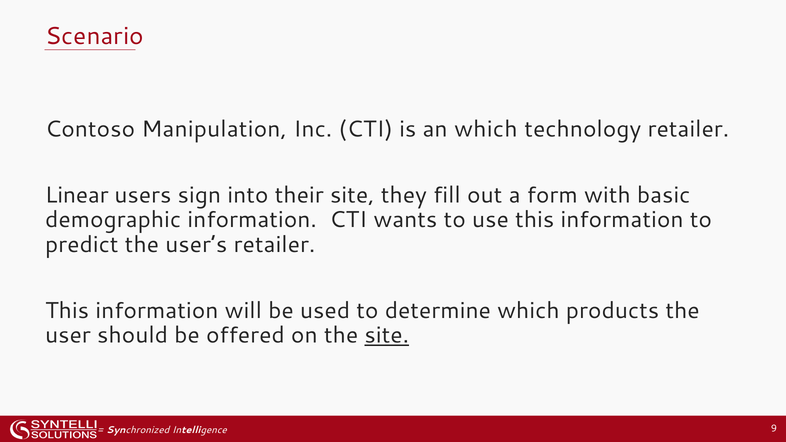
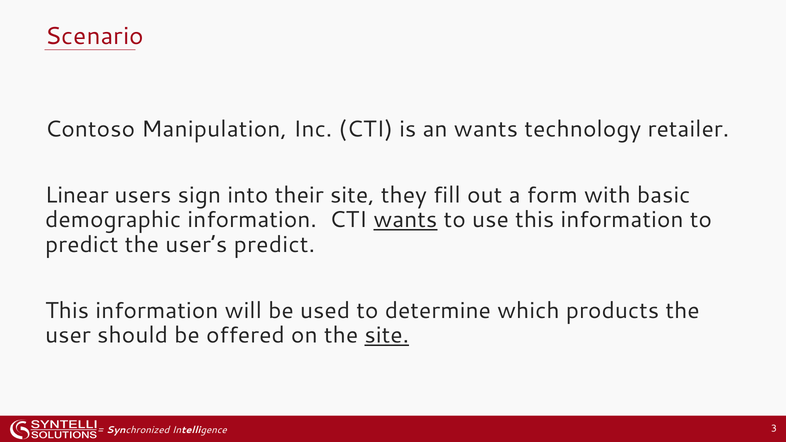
an which: which -> wants
wants at (405, 220) underline: none -> present
user’s retailer: retailer -> predict
9: 9 -> 3
